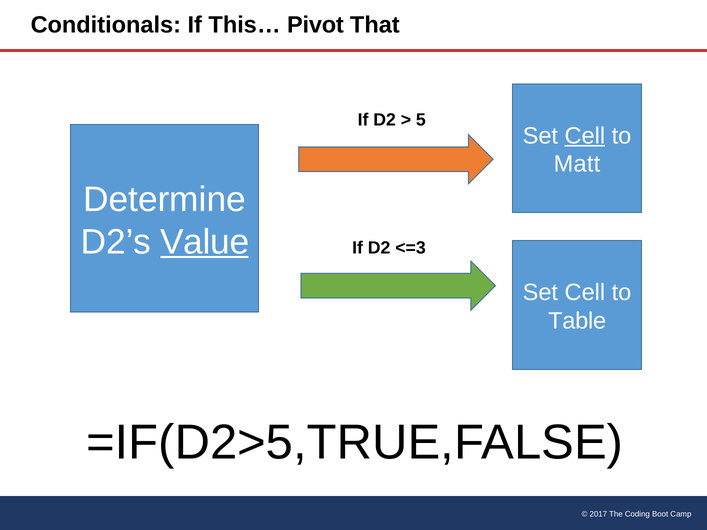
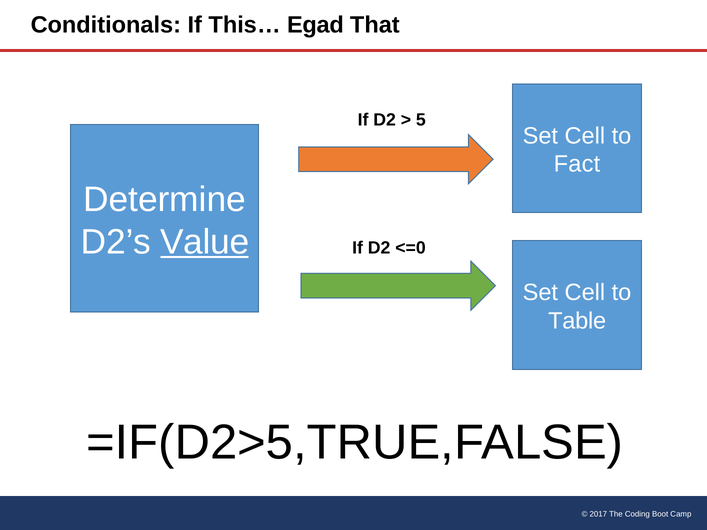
Pivot: Pivot -> Egad
Cell at (585, 136) underline: present -> none
Matt: Matt -> Fact
<=3: <=3 -> <=0
